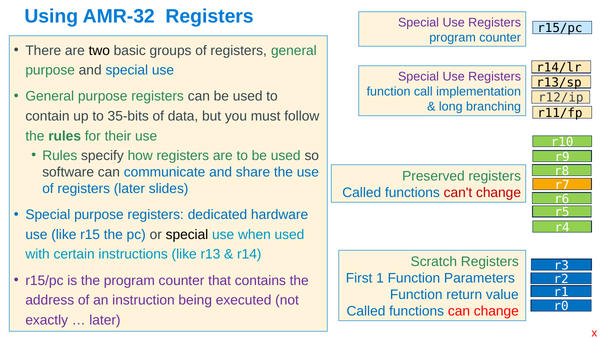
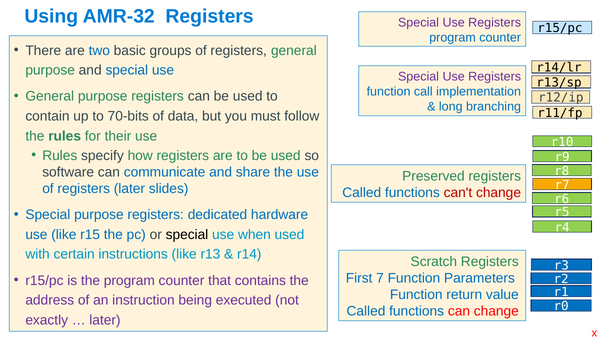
two colour: black -> blue
35-bits: 35-bits -> 70-bits
1: 1 -> 7
